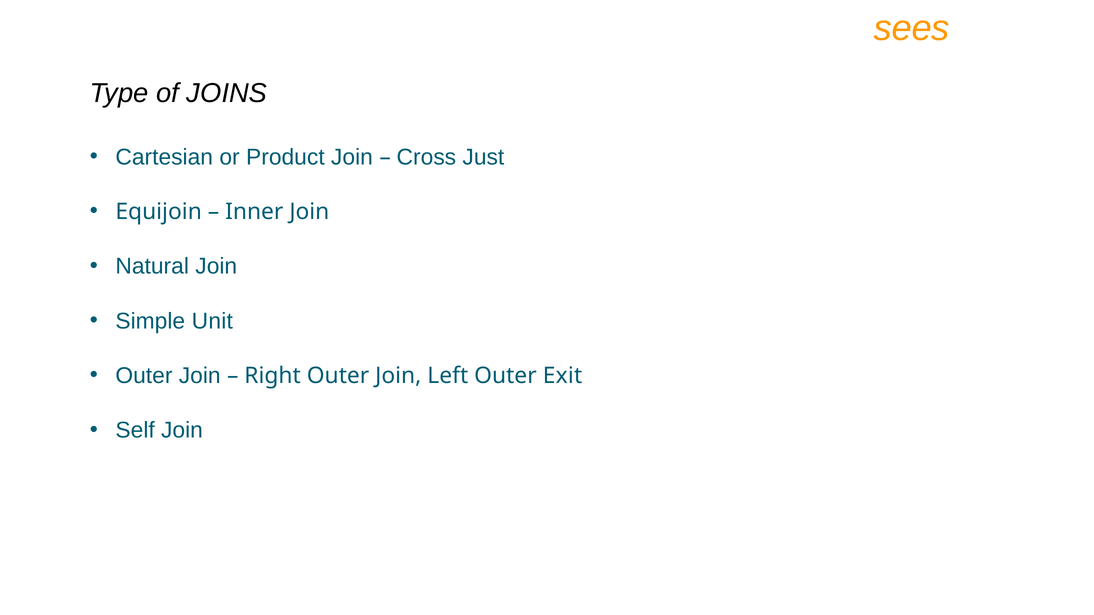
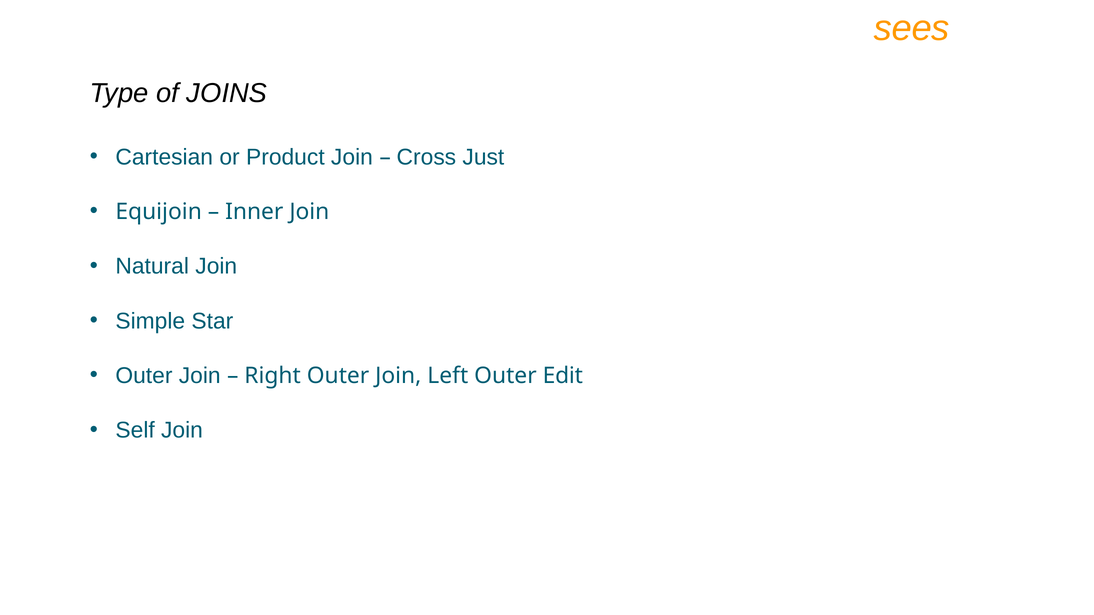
Unit: Unit -> Star
Exit: Exit -> Edit
